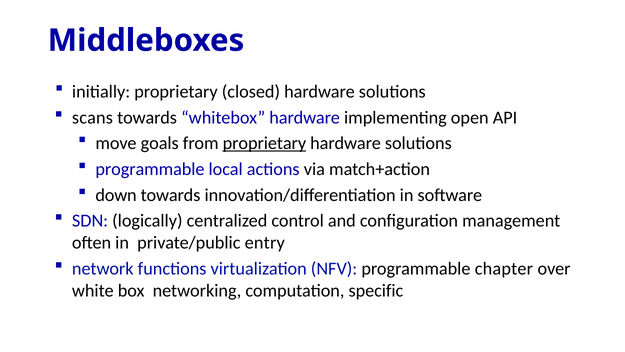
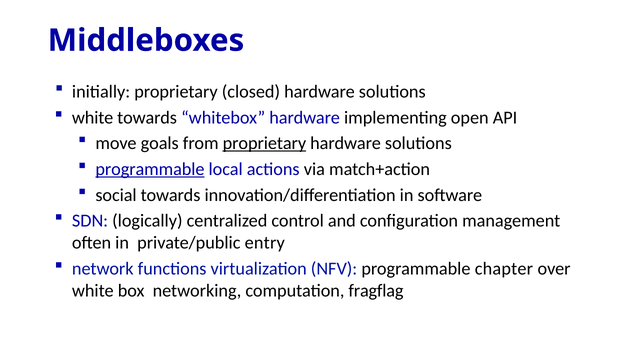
scans at (92, 117): scans -> white
programmable at (150, 169) underline: none -> present
down: down -> social
specific: specific -> fragflag
